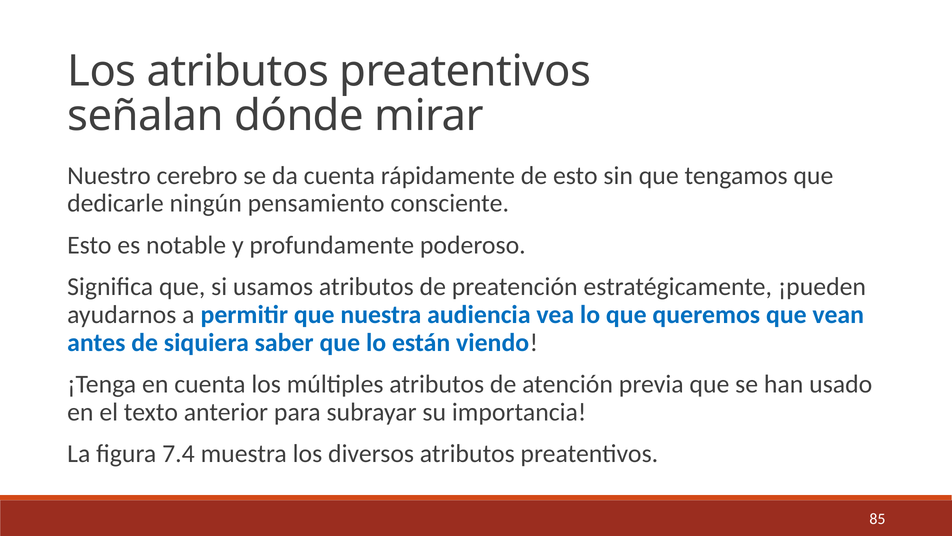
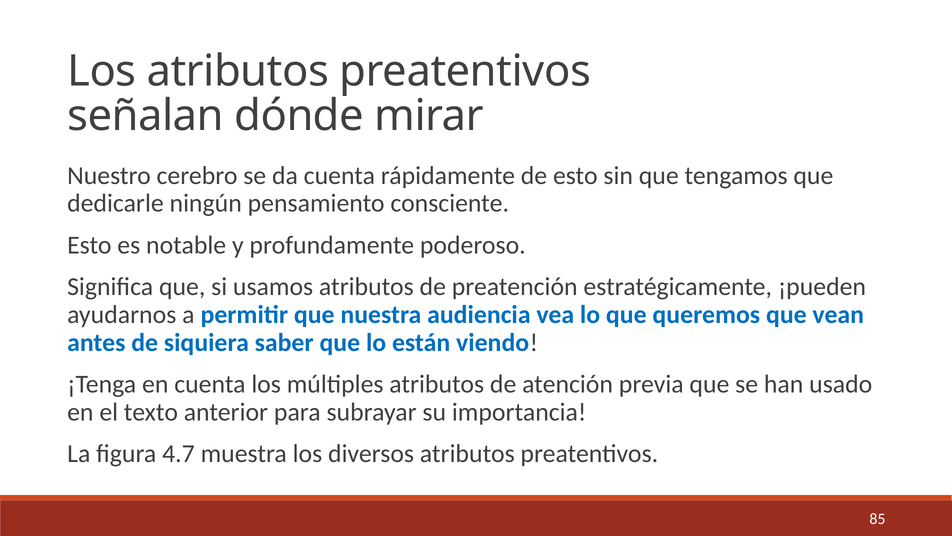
7.4: 7.4 -> 4.7
